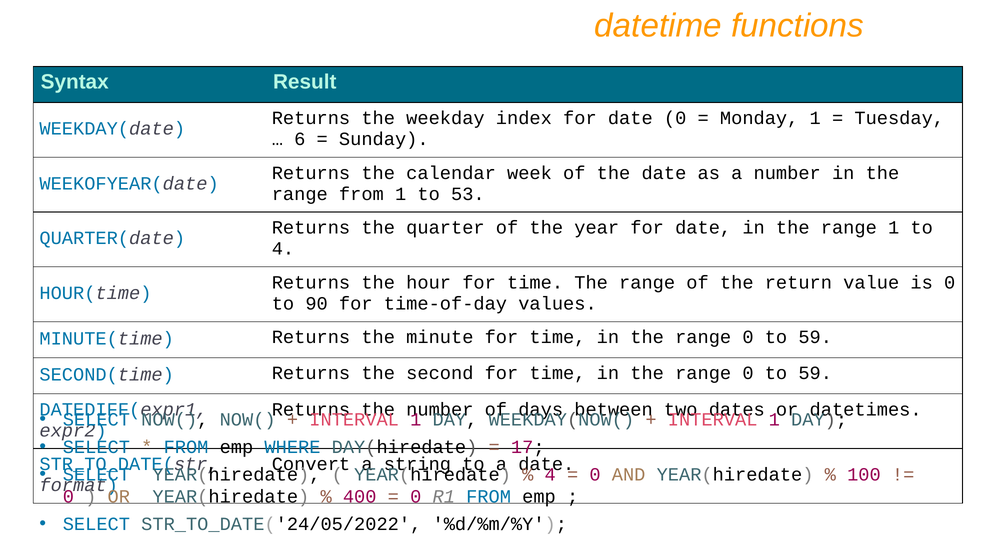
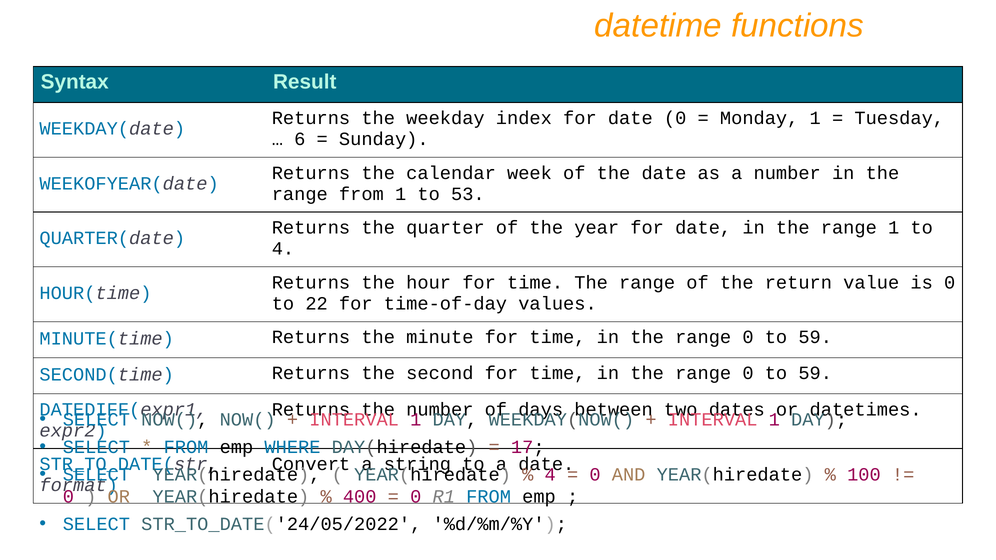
90: 90 -> 22
